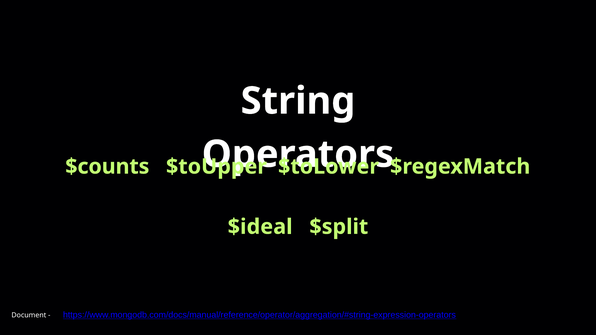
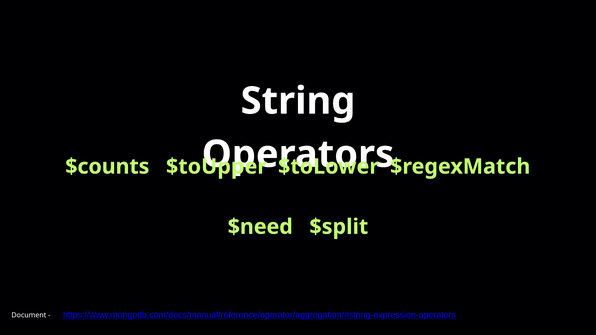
$ideal: $ideal -> $need
